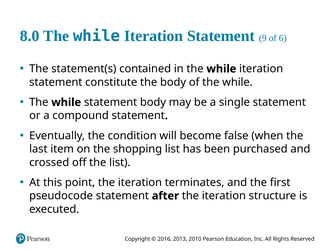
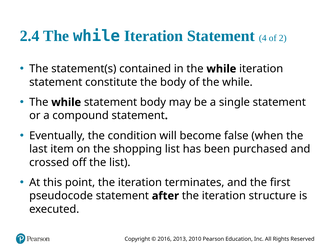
8.0: 8.0 -> 2.4
9: 9 -> 4
6: 6 -> 2
